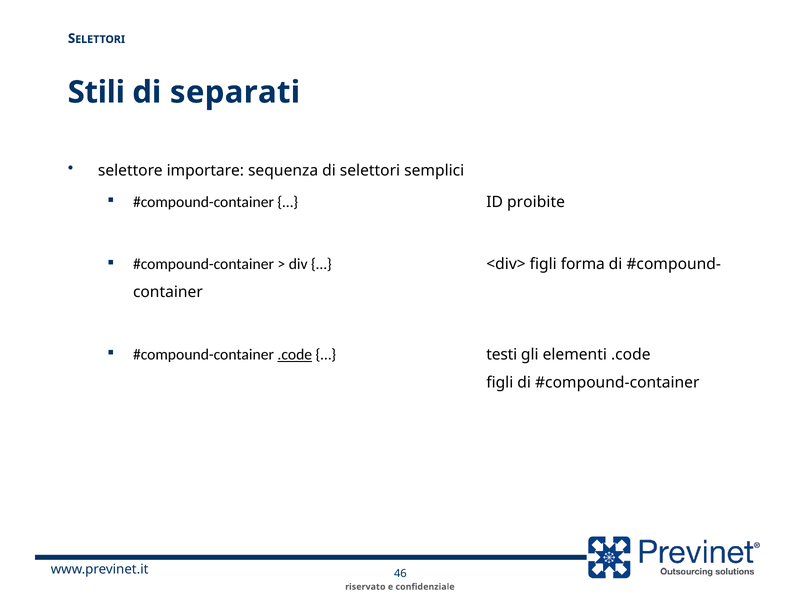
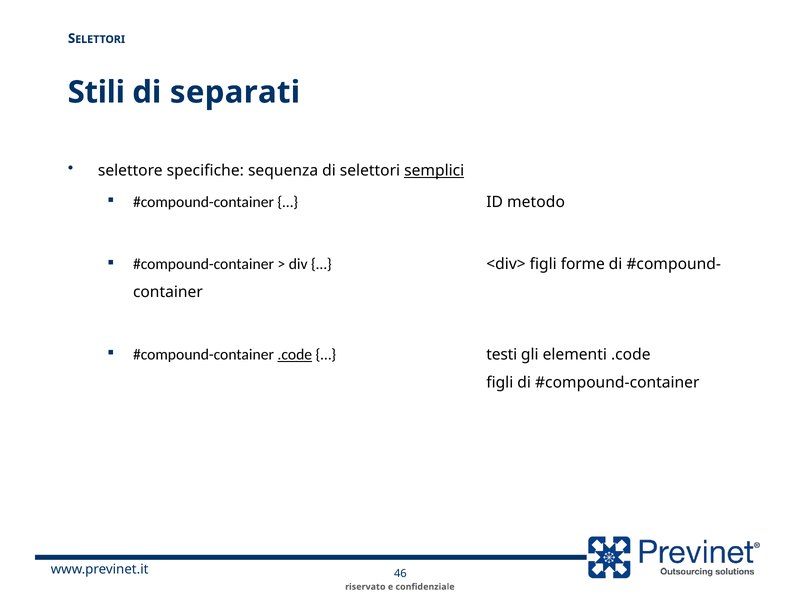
importare: importare -> specifiche
semplici underline: none -> present
proibite: proibite -> metodo
forma: forma -> forme
